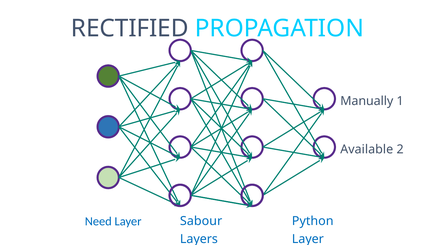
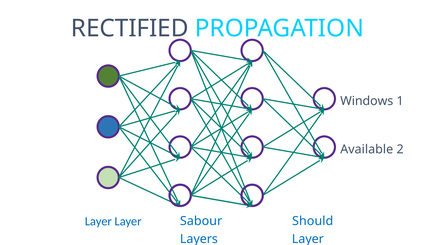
Manually: Manually -> Windows
Need at (98, 221): Need -> Layer
Python: Python -> Should
